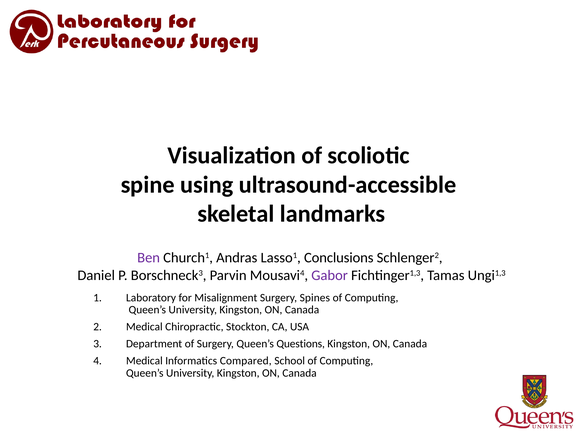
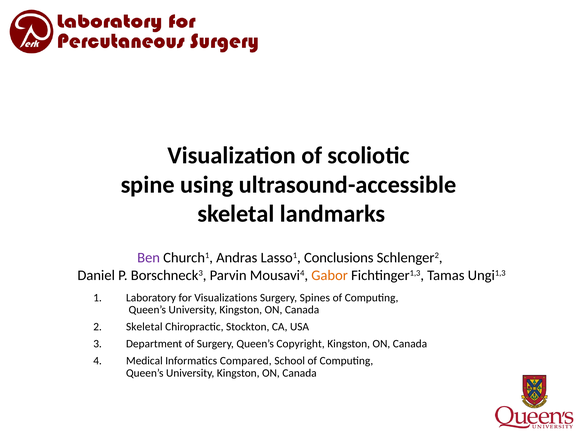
Gabor colour: purple -> orange
Misalignment: Misalignment -> Visualizations
Medical at (144, 326): Medical -> Skeletal
Questions: Questions -> Copyright
